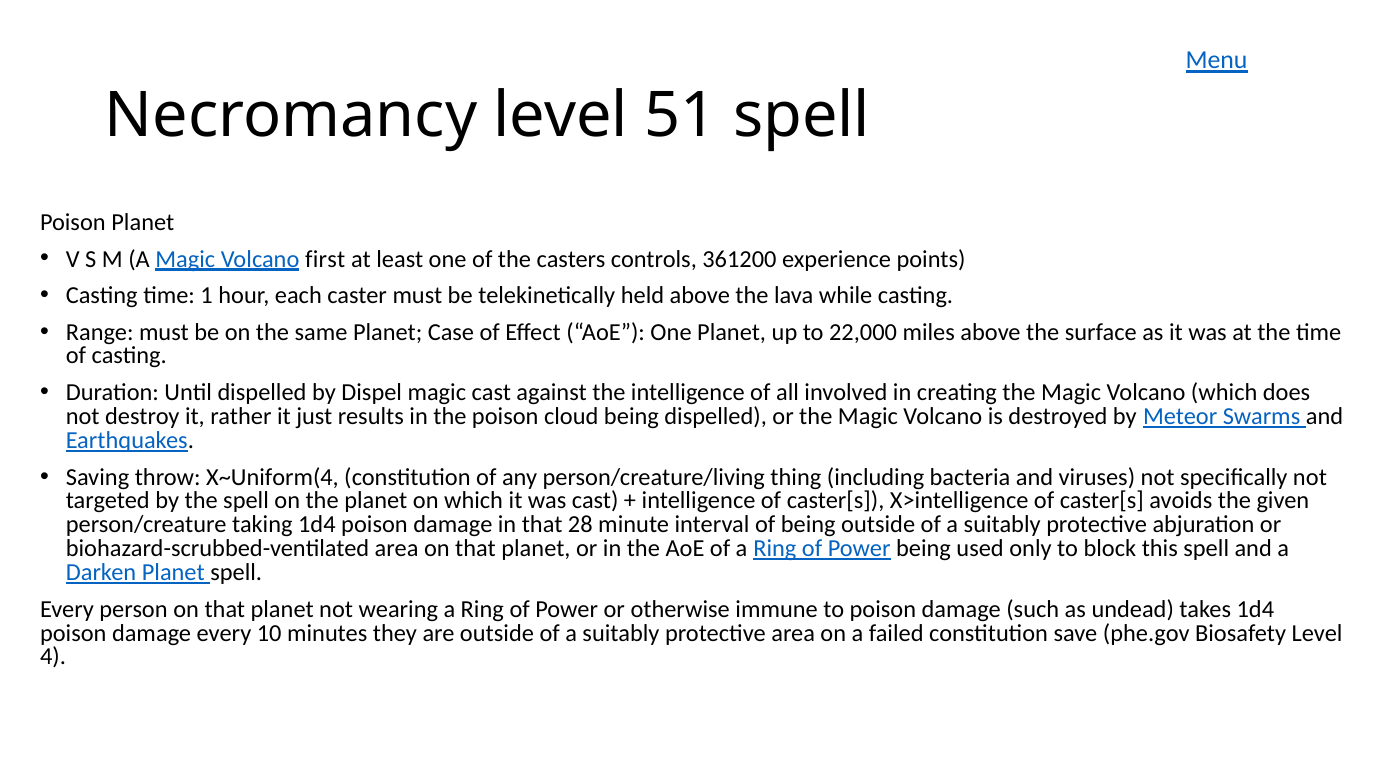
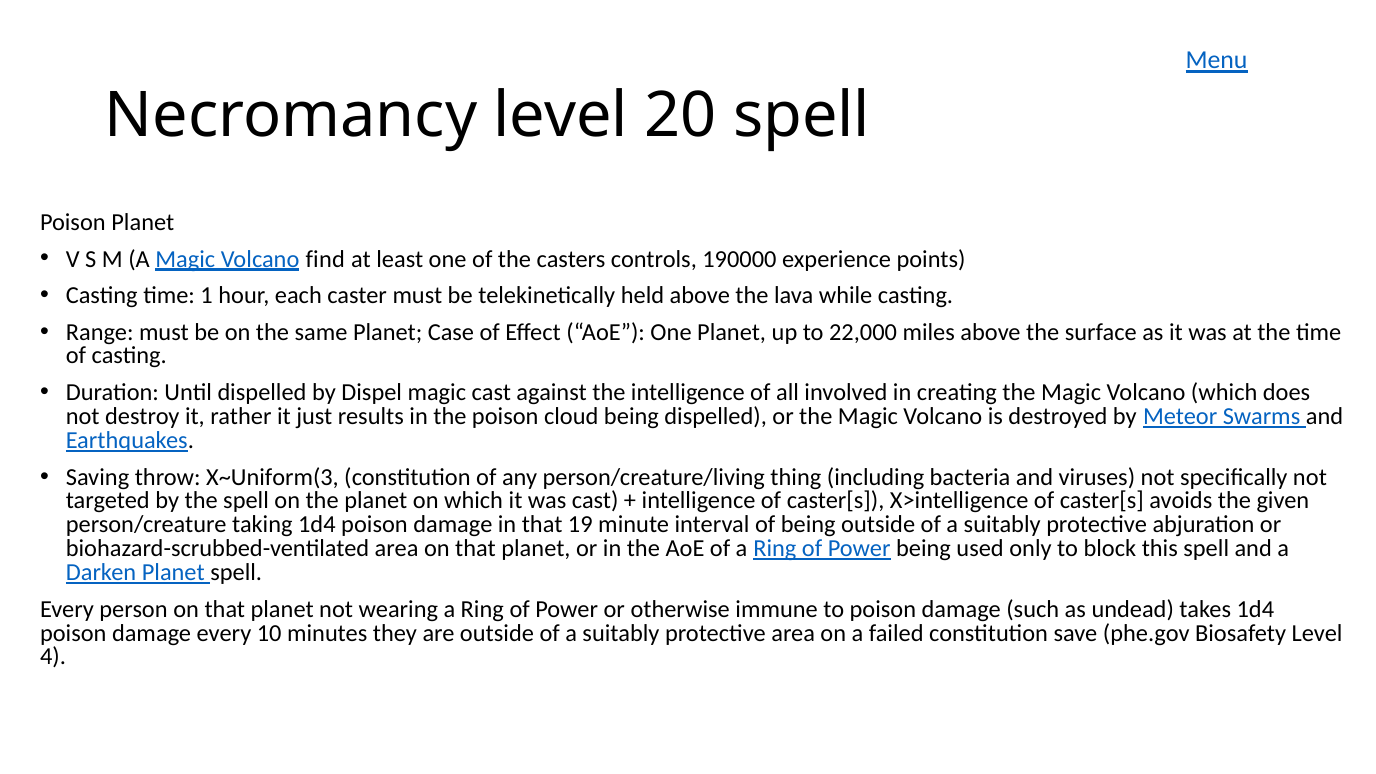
51: 51 -> 20
first: first -> find
361200: 361200 -> 190000
X~Uniform(4: X~Uniform(4 -> X~Uniform(3
28: 28 -> 19
